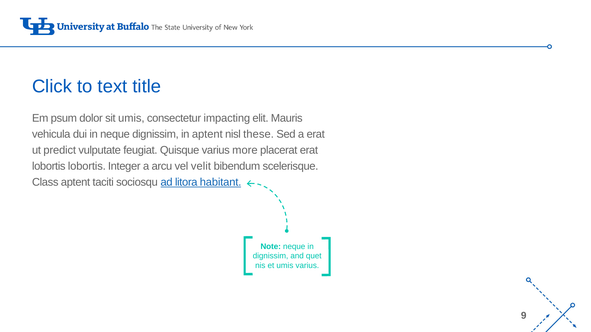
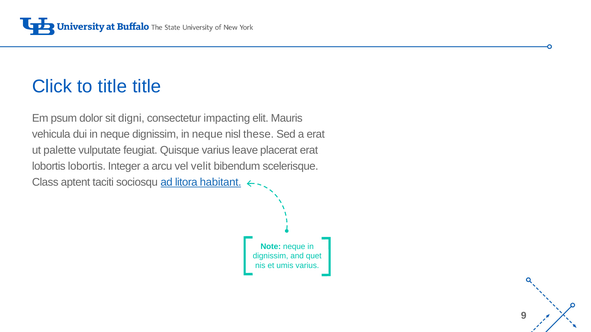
to text: text -> title
sit umis: umis -> digni
dignissim in aptent: aptent -> neque
predict: predict -> palette
more: more -> leave
